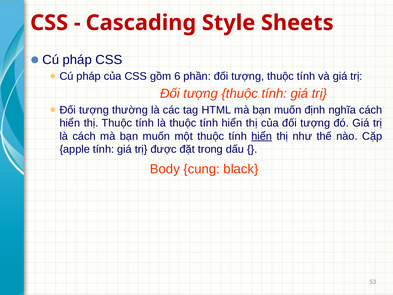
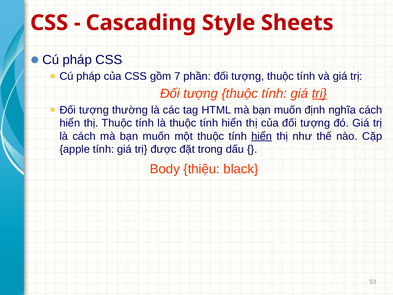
6: 6 -> 7
trị at (319, 93) underline: none -> present
cung: cung -> thiệu
